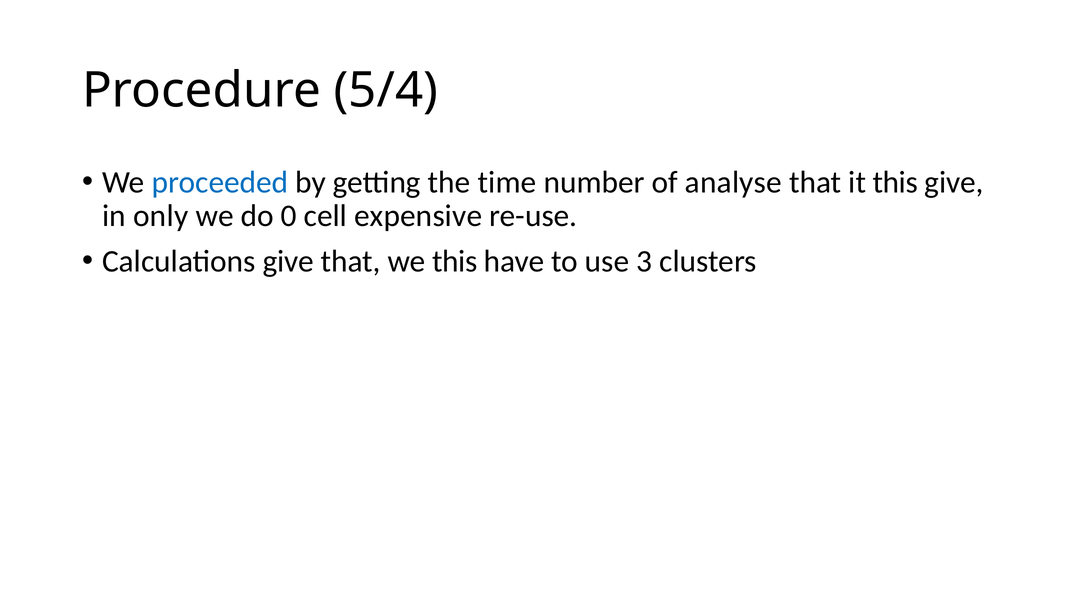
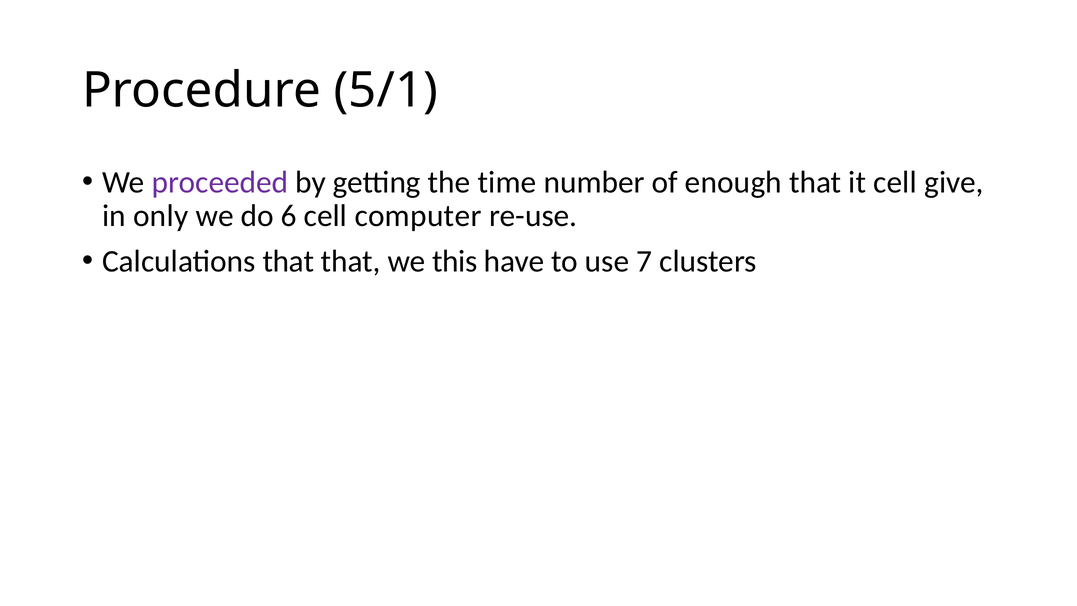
5/4: 5/4 -> 5/1
proceeded colour: blue -> purple
analyse: analyse -> enough
it this: this -> cell
0: 0 -> 6
expensive: expensive -> computer
Calculations give: give -> that
3: 3 -> 7
